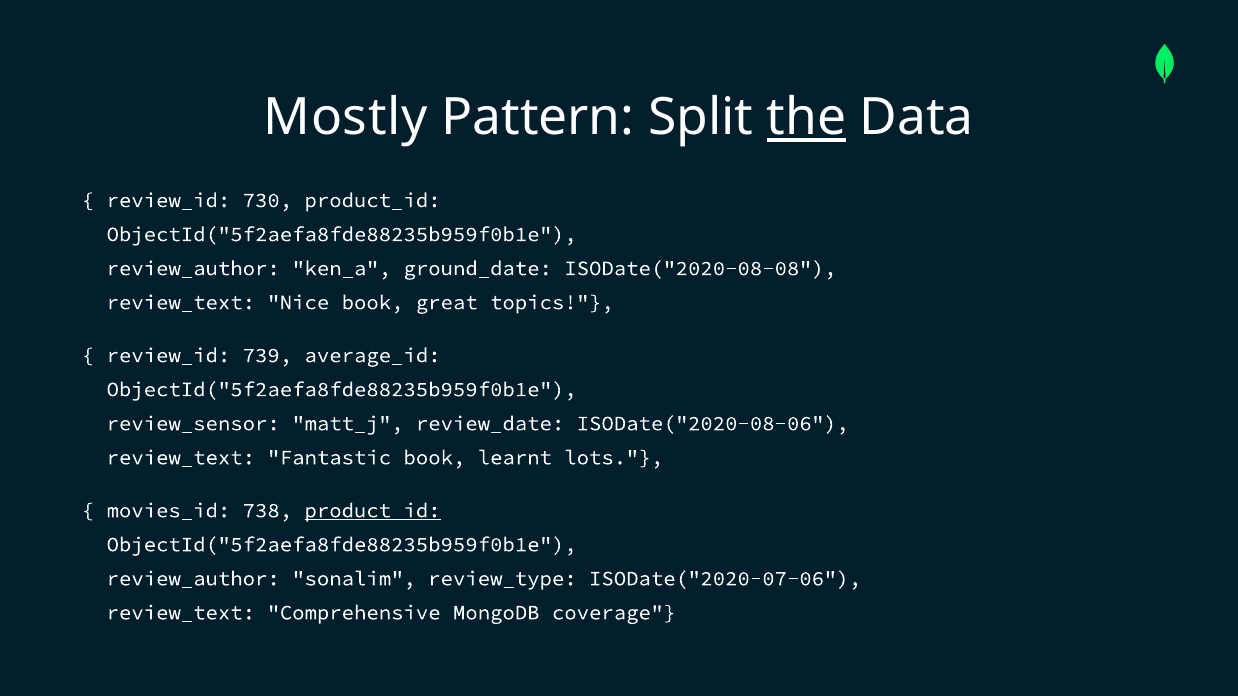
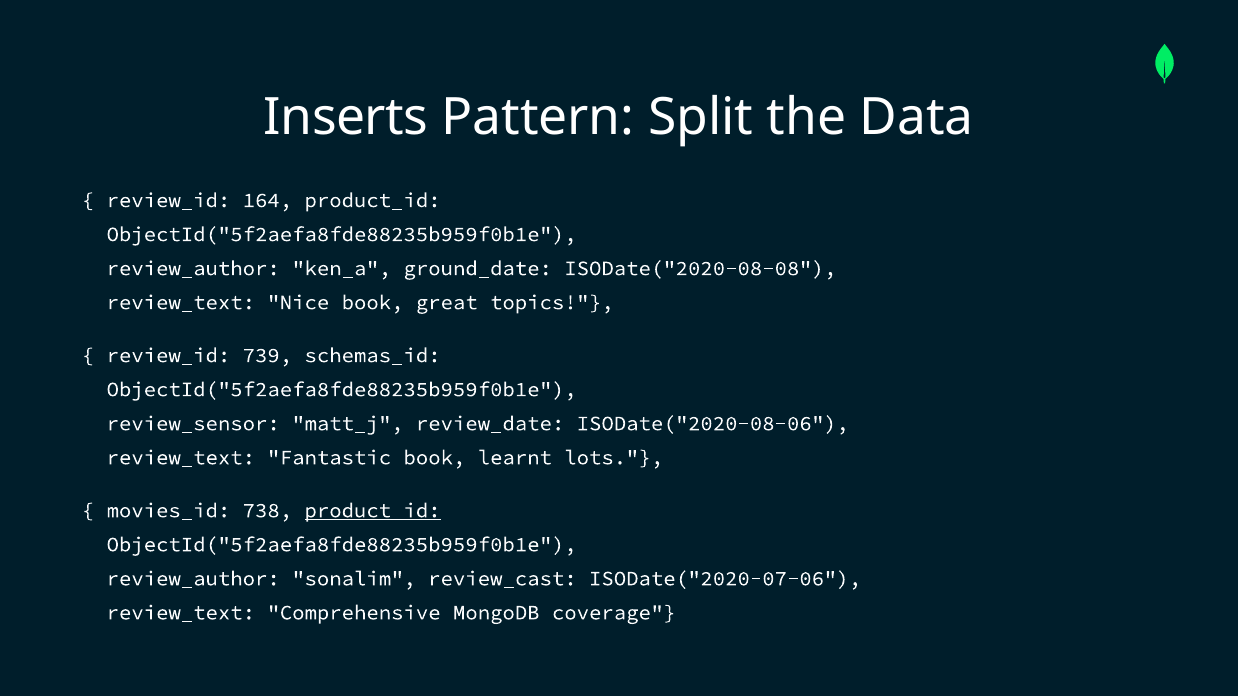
Mostly: Mostly -> Inserts
the underline: present -> none
730: 730 -> 164
average_id: average_id -> schemas_id
review_type: review_type -> review_cast
